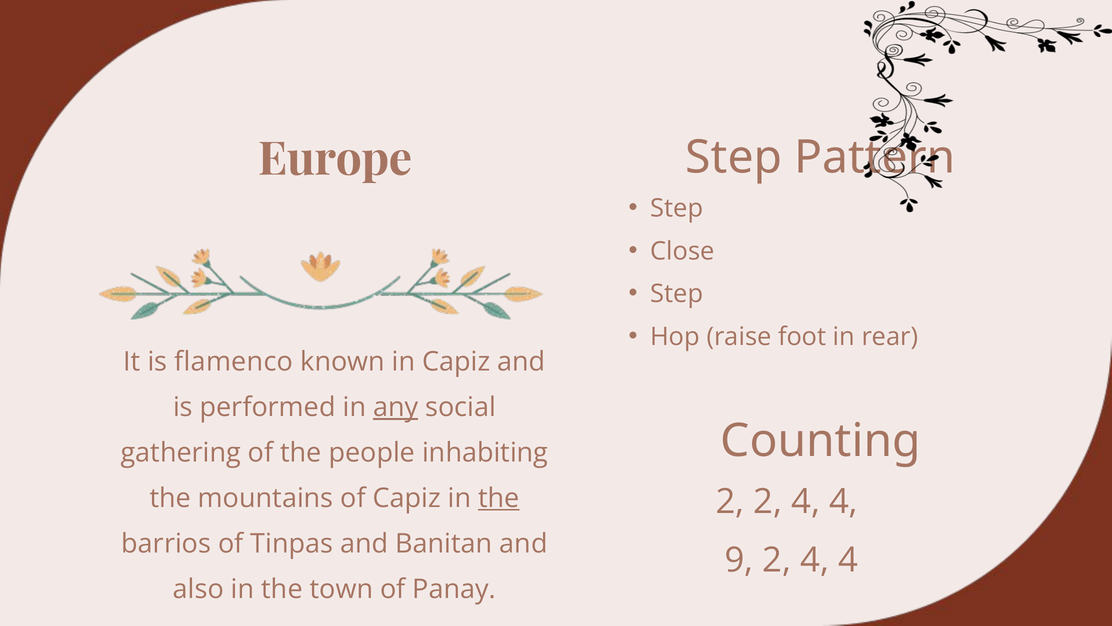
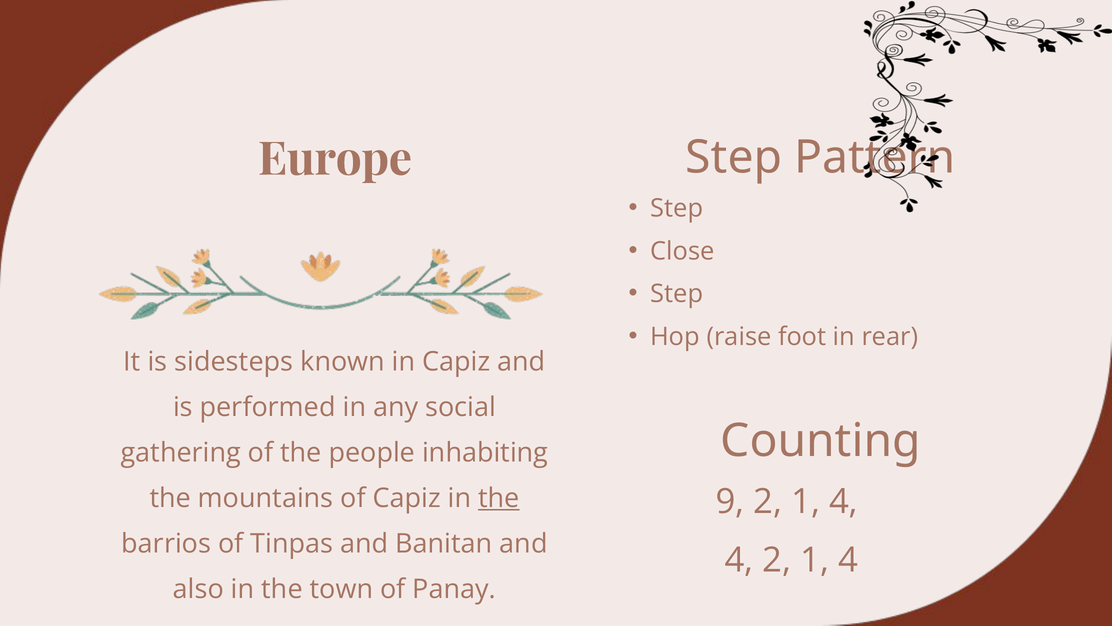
flamenco: flamenco -> sidesteps
any underline: present -> none
2 at (730, 502): 2 -> 9
4 at (806, 502): 4 -> 1
9 at (739, 560): 9 -> 4
4 at (815, 560): 4 -> 1
